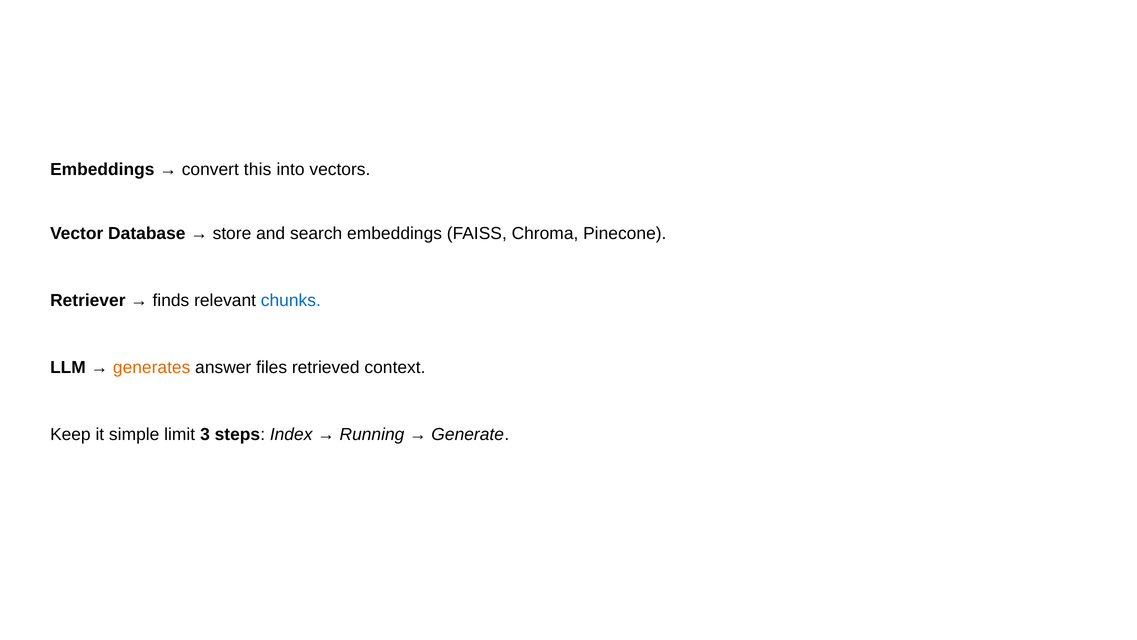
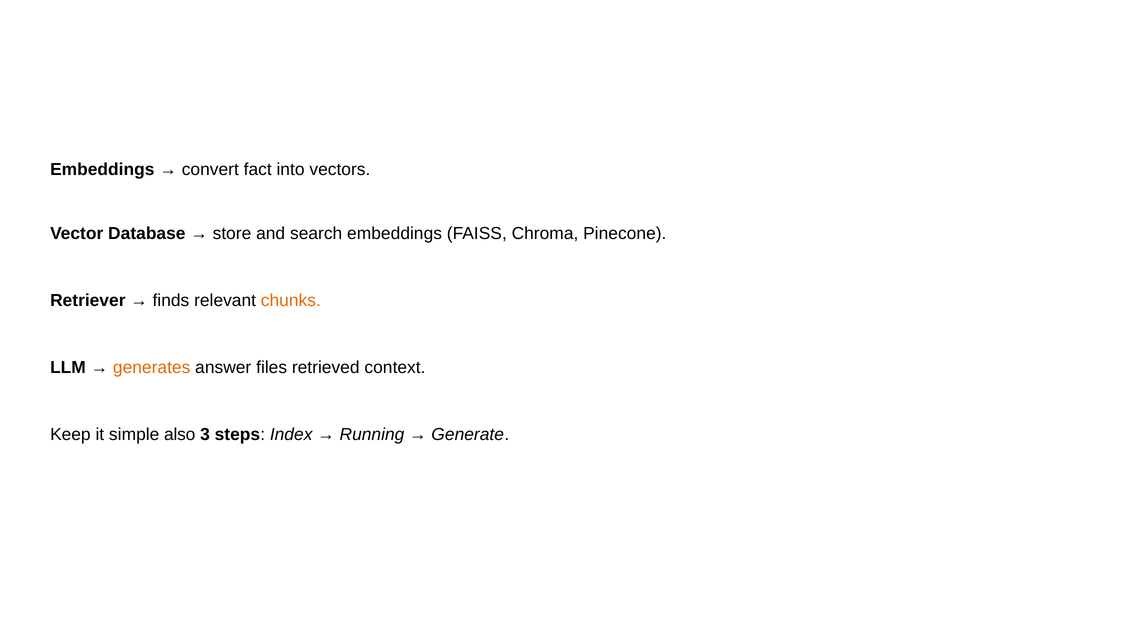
this: this -> fact
chunks colour: blue -> orange
limit: limit -> also
